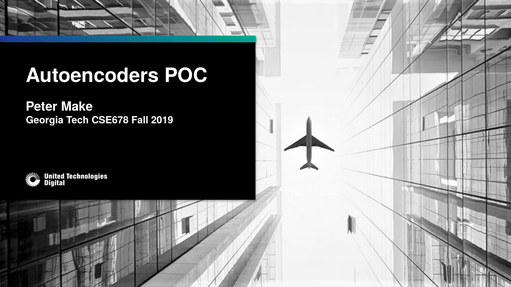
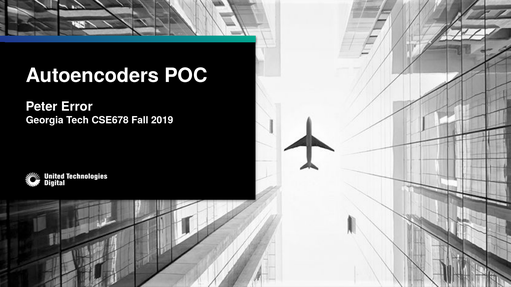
Make: Make -> Error
